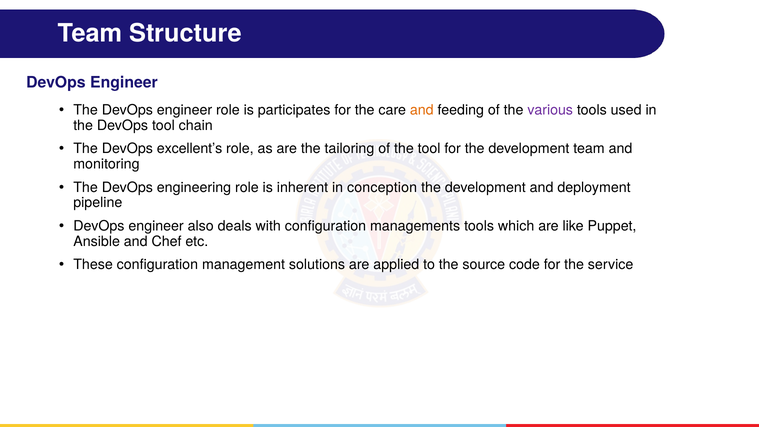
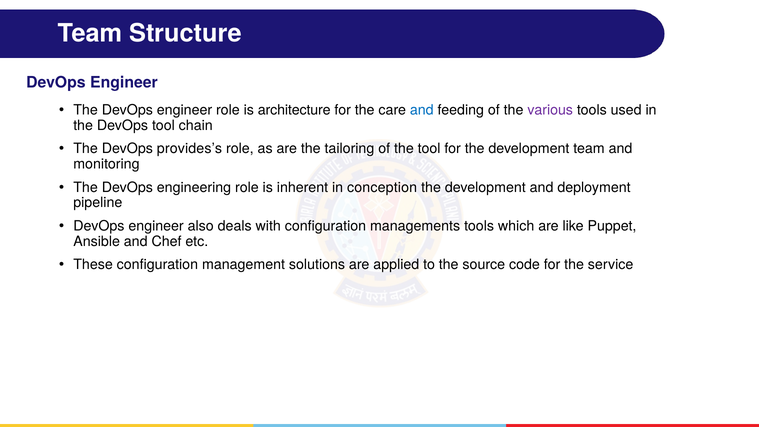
participates: participates -> architecture
and at (422, 110) colour: orange -> blue
excellent’s: excellent’s -> provides’s
